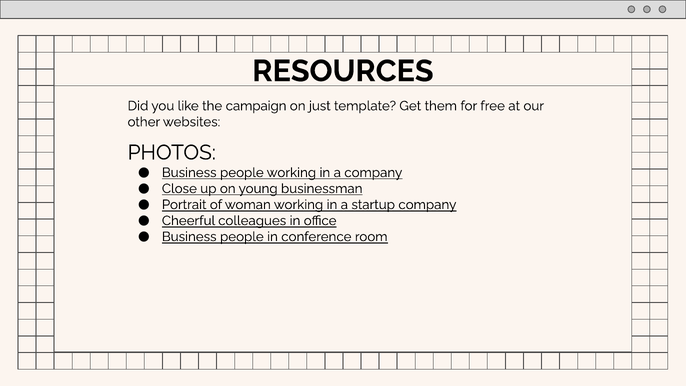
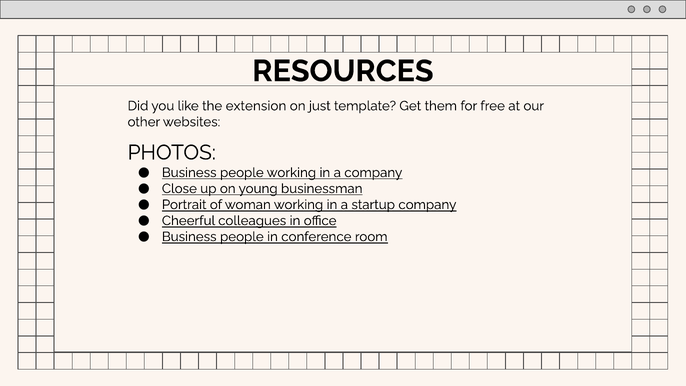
campaign: campaign -> extension
